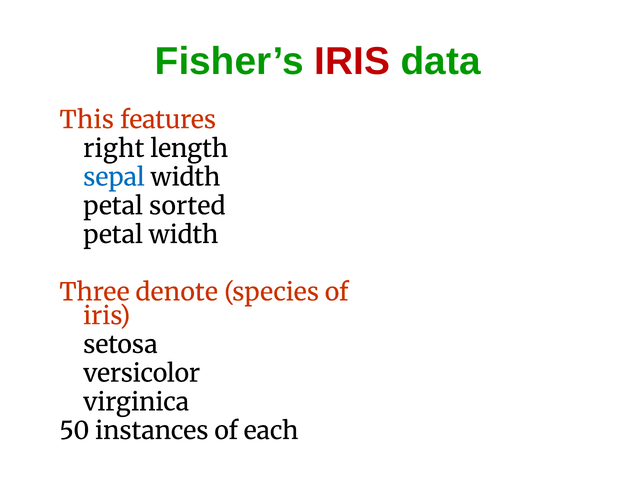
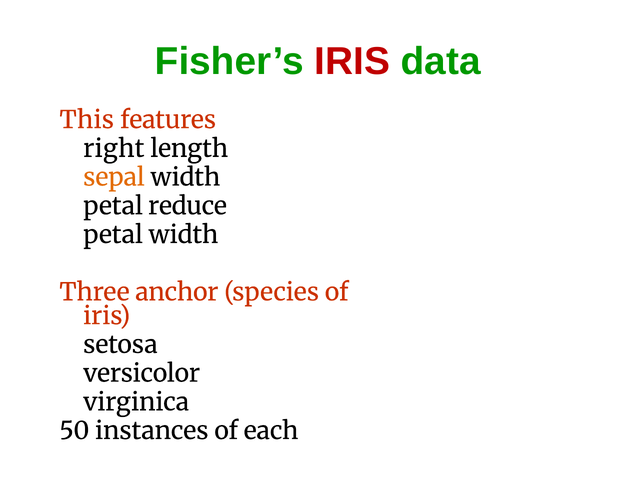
sepal colour: blue -> orange
sorted: sorted -> reduce
denote: denote -> anchor
